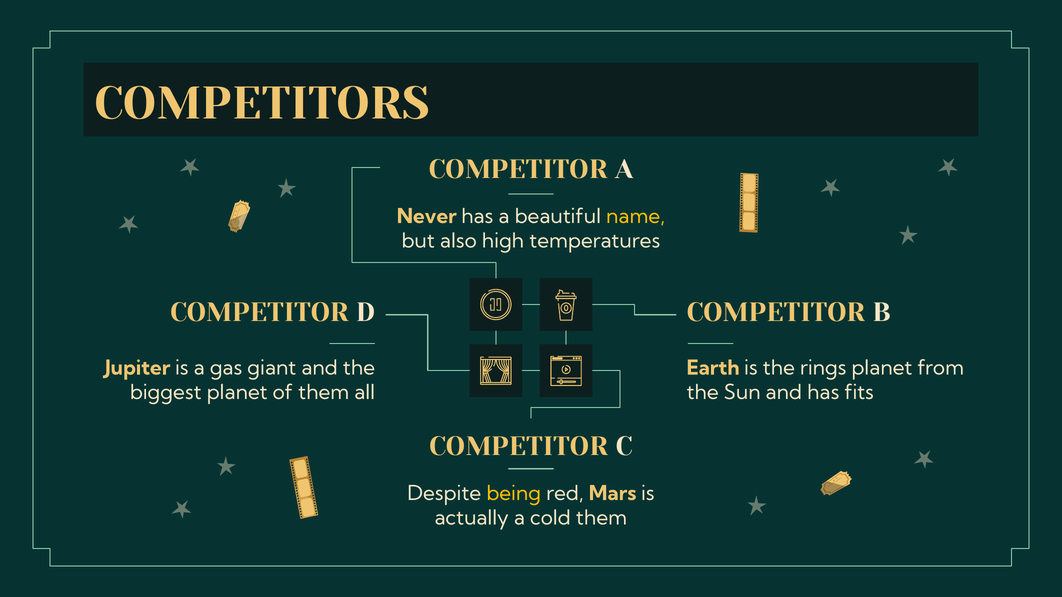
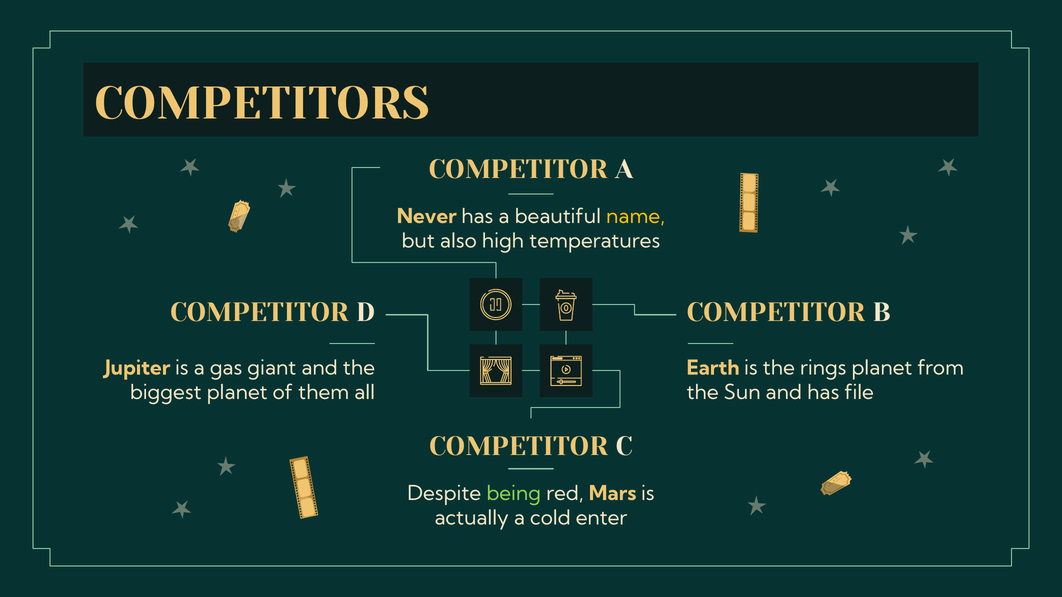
fits: fits -> file
being colour: yellow -> light green
cold them: them -> enter
